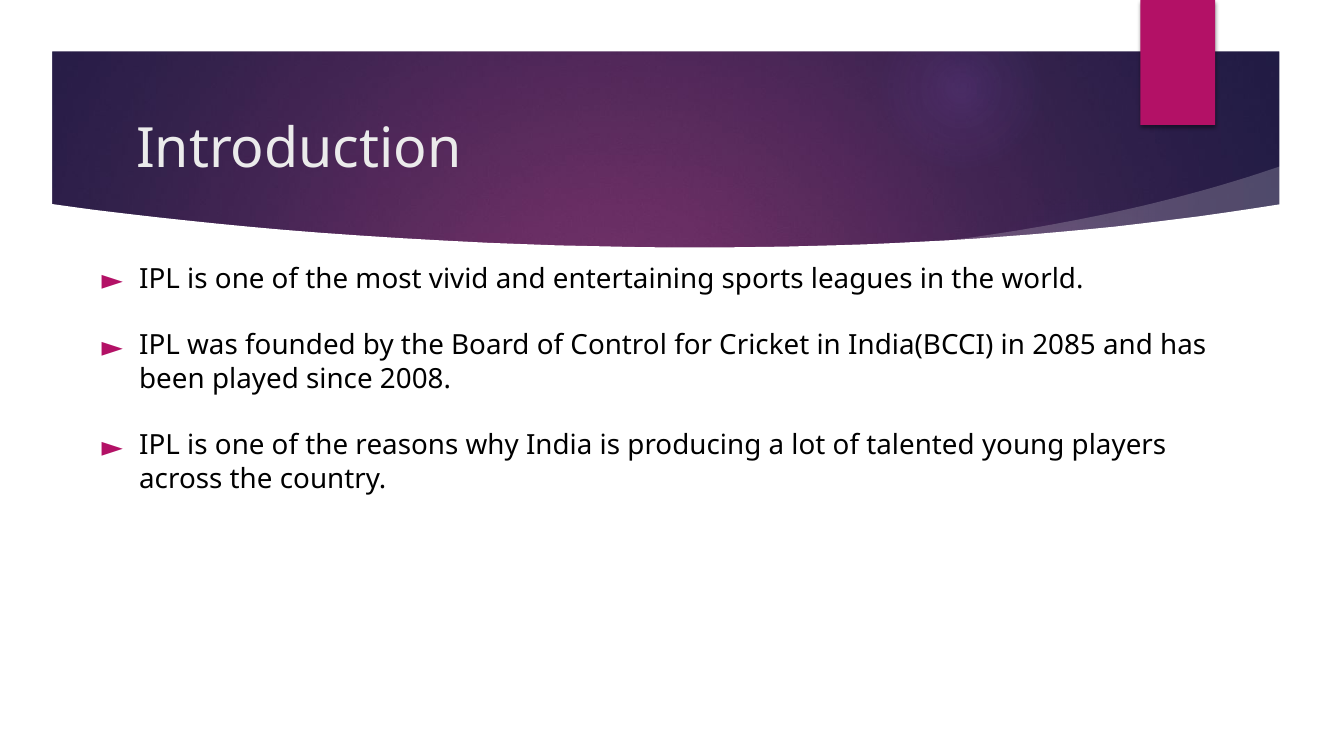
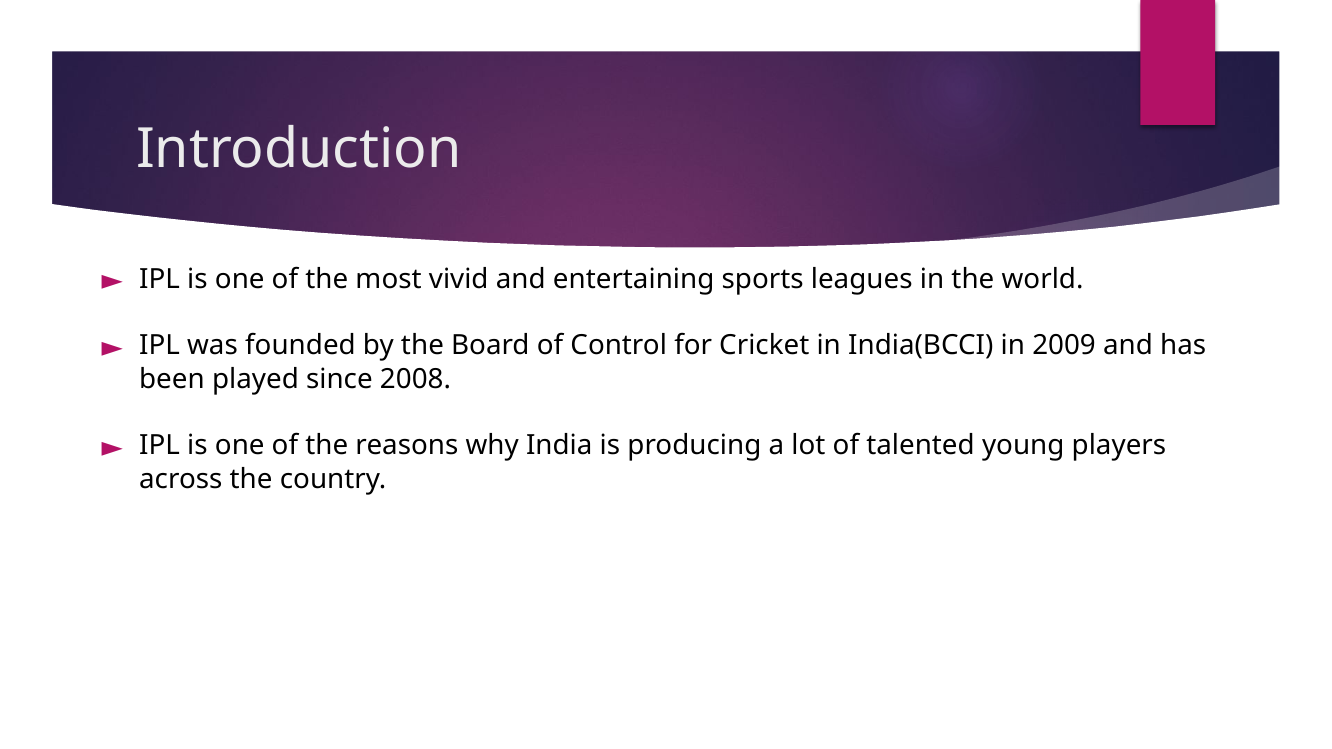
2085: 2085 -> 2009
